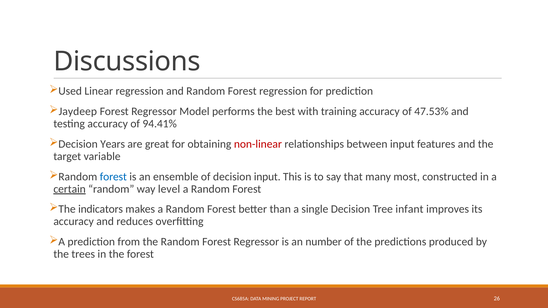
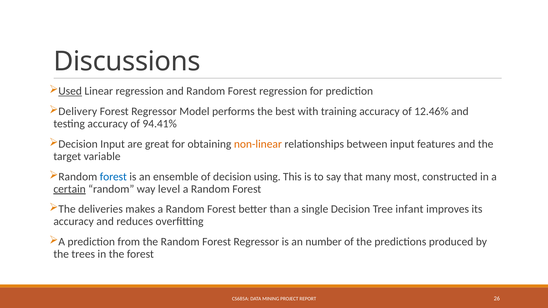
Used underline: none -> present
Jaydeep: Jaydeep -> Delivery
47.53%: 47.53% -> 12.46%
Decision Years: Years -> Input
non-linear colour: red -> orange
decision input: input -> using
indicators: indicators -> deliveries
